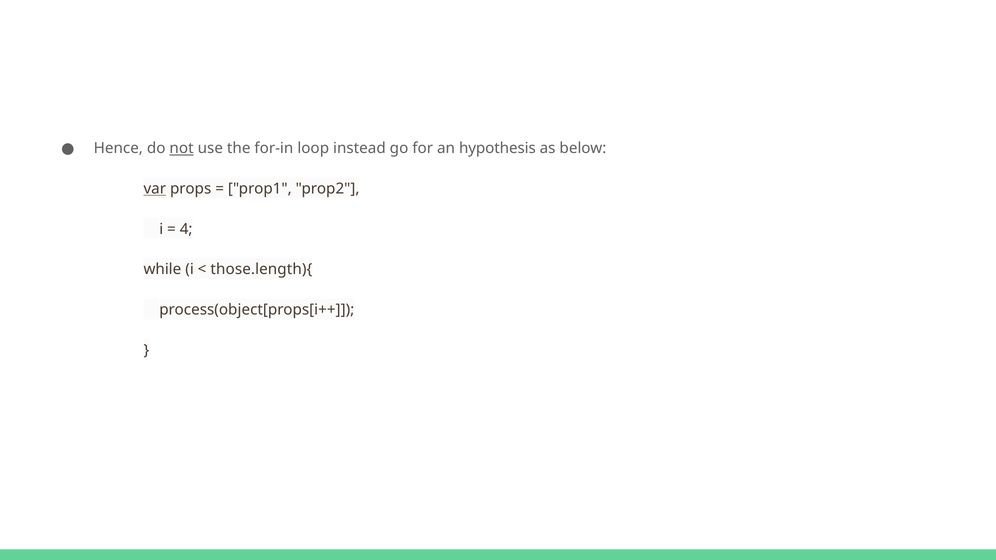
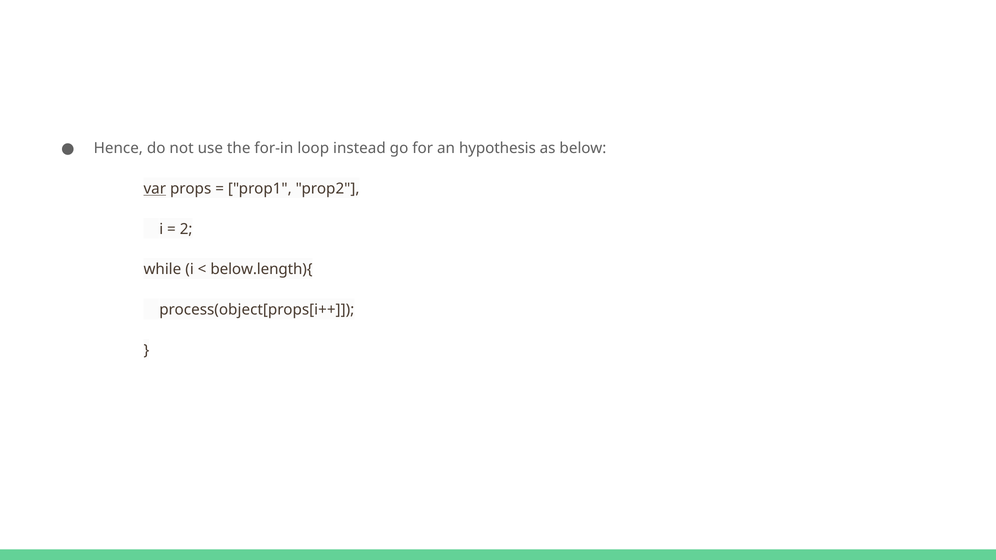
not underline: present -> none
4: 4 -> 2
those.length){: those.length){ -> below.length){
